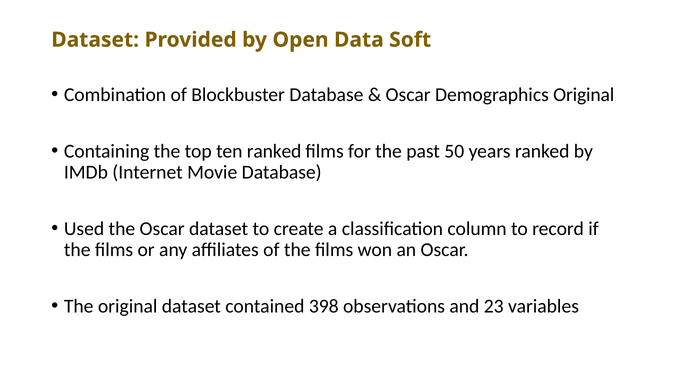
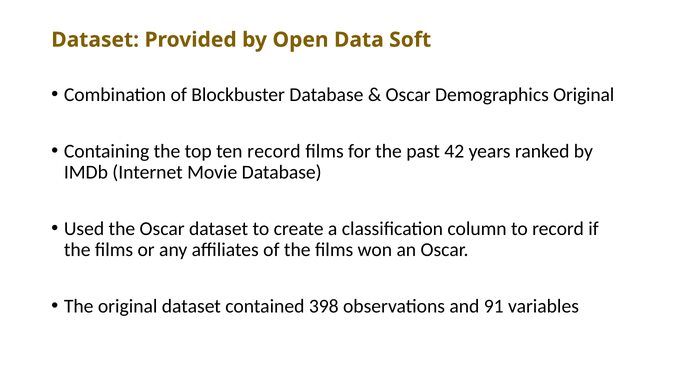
ten ranked: ranked -> record
50: 50 -> 42
23: 23 -> 91
